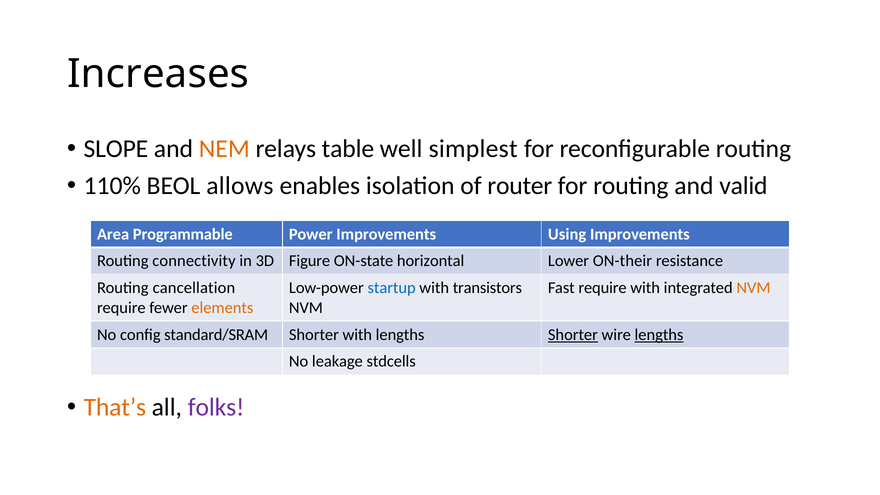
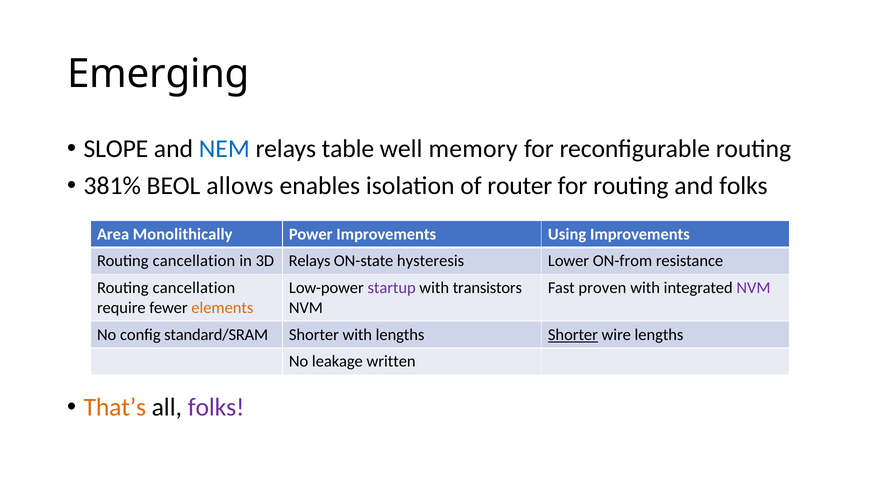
Increases: Increases -> Emerging
NEM colour: orange -> blue
simplest: simplest -> memory
110%: 110% -> 381%
and valid: valid -> folks
Programmable: Programmable -> Monolithically
connectivity at (194, 261): connectivity -> cancellation
3D Figure: Figure -> Relays
horizontal: horizontal -> hysteresis
ON-their: ON-their -> ON-from
startup colour: blue -> purple
Fast require: require -> proven
NVM at (753, 288) colour: orange -> purple
lengths at (659, 335) underline: present -> none
stdcells: stdcells -> written
